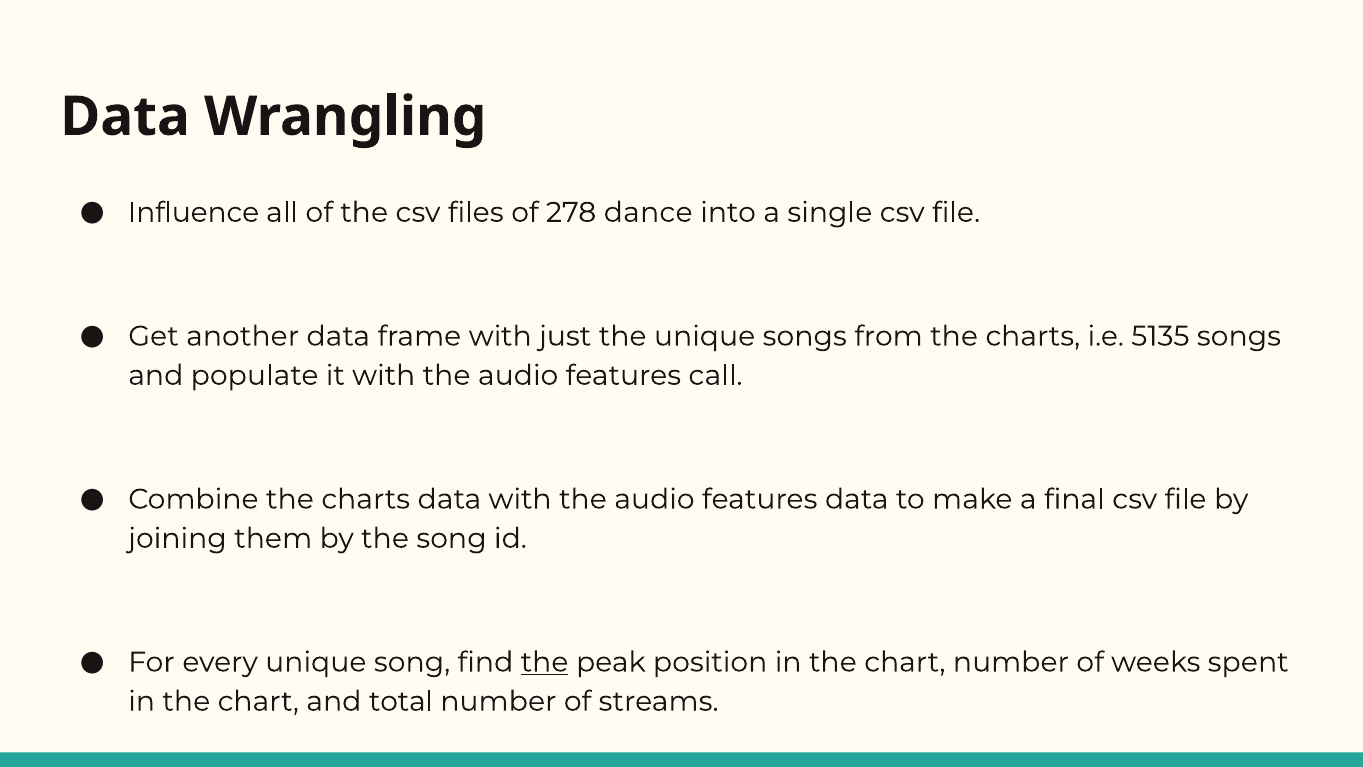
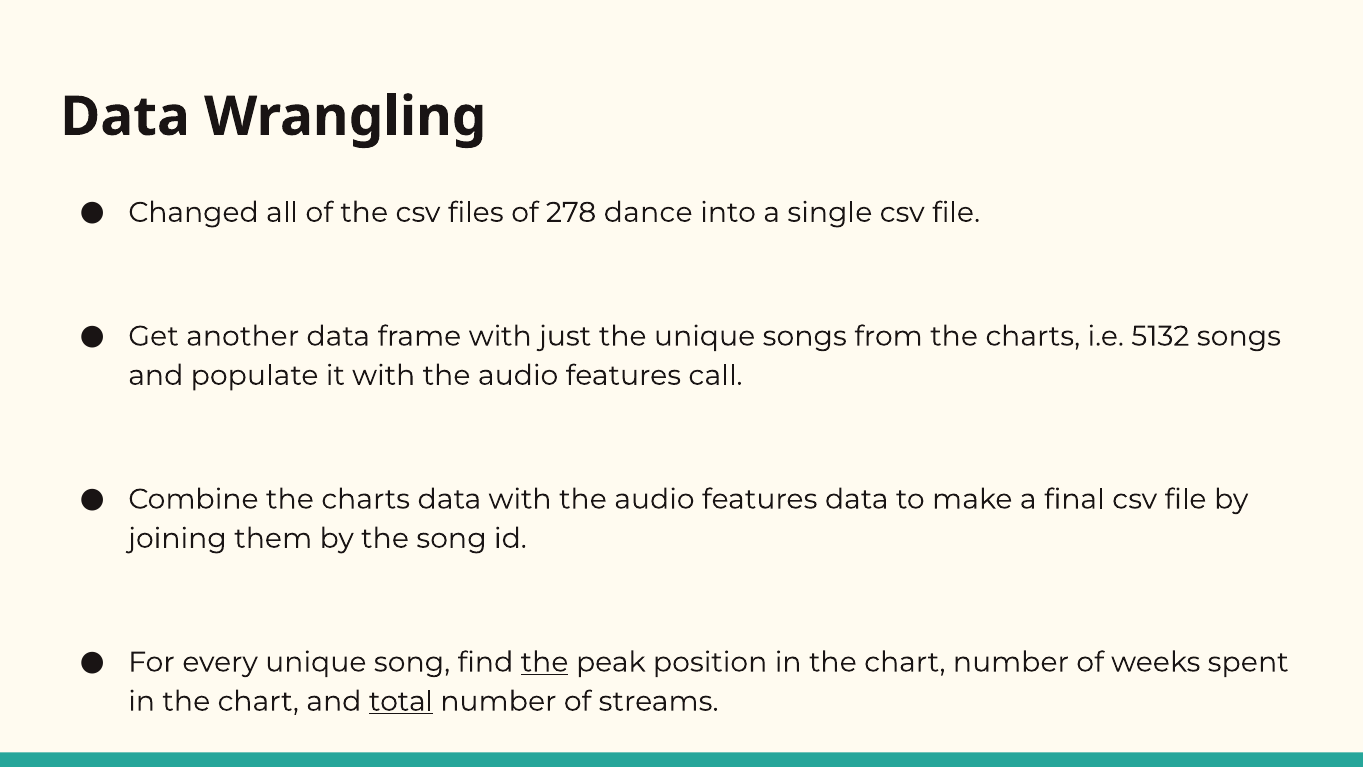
Influence: Influence -> Changed
5135: 5135 -> 5132
total underline: none -> present
